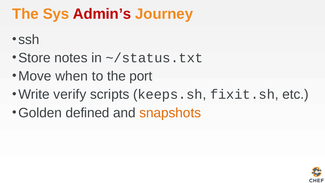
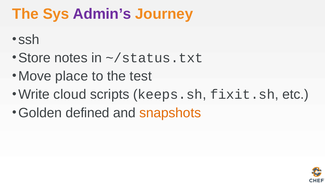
Admin’s colour: red -> purple
when: when -> place
port: port -> test
verify: verify -> cloud
